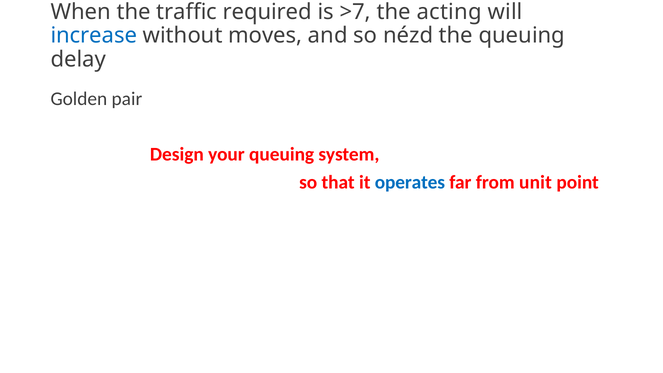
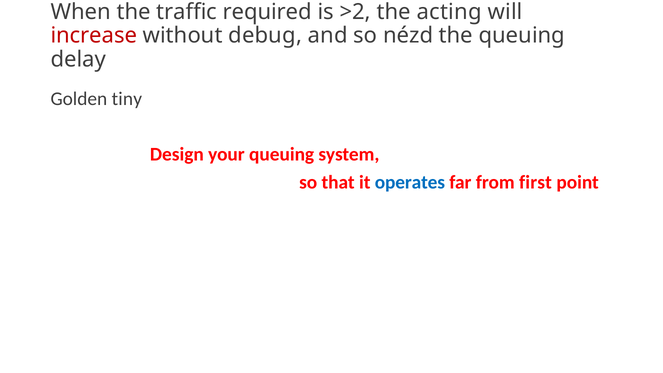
>7: >7 -> >2
increase colour: blue -> red
moves: moves -> debug
pair: pair -> tiny
unit: unit -> first
